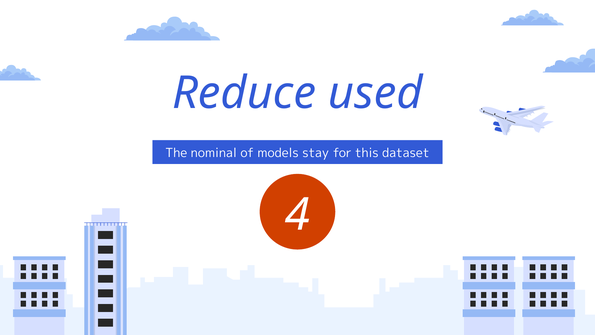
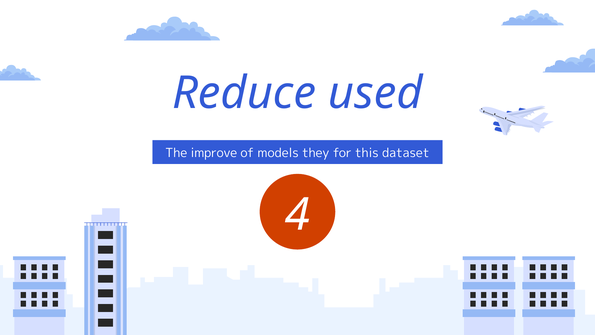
nominal: nominal -> improve
stay: stay -> they
